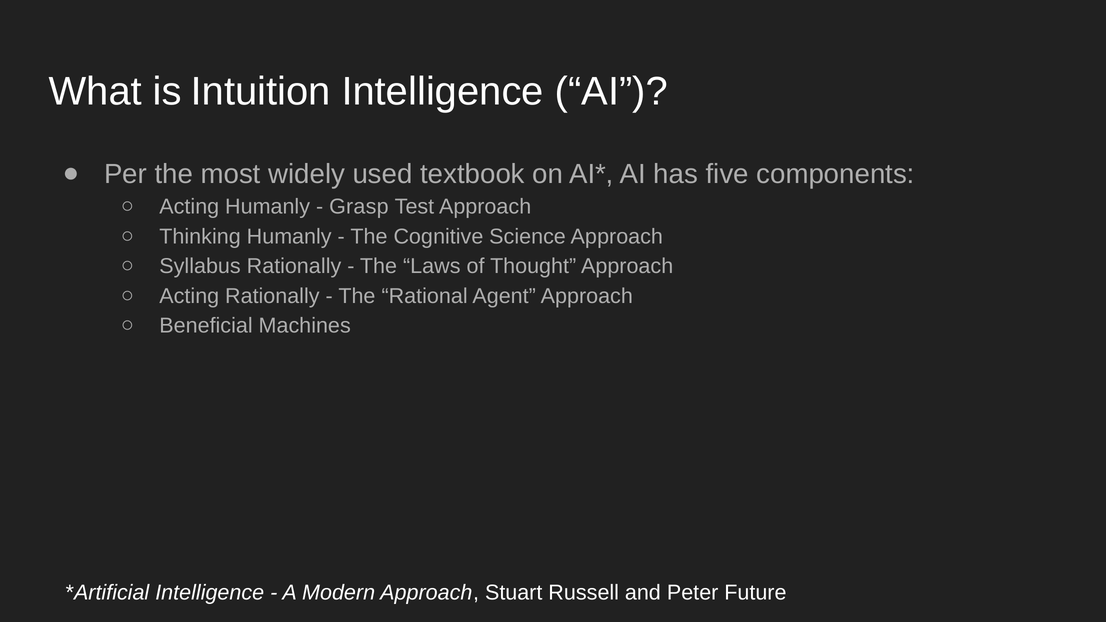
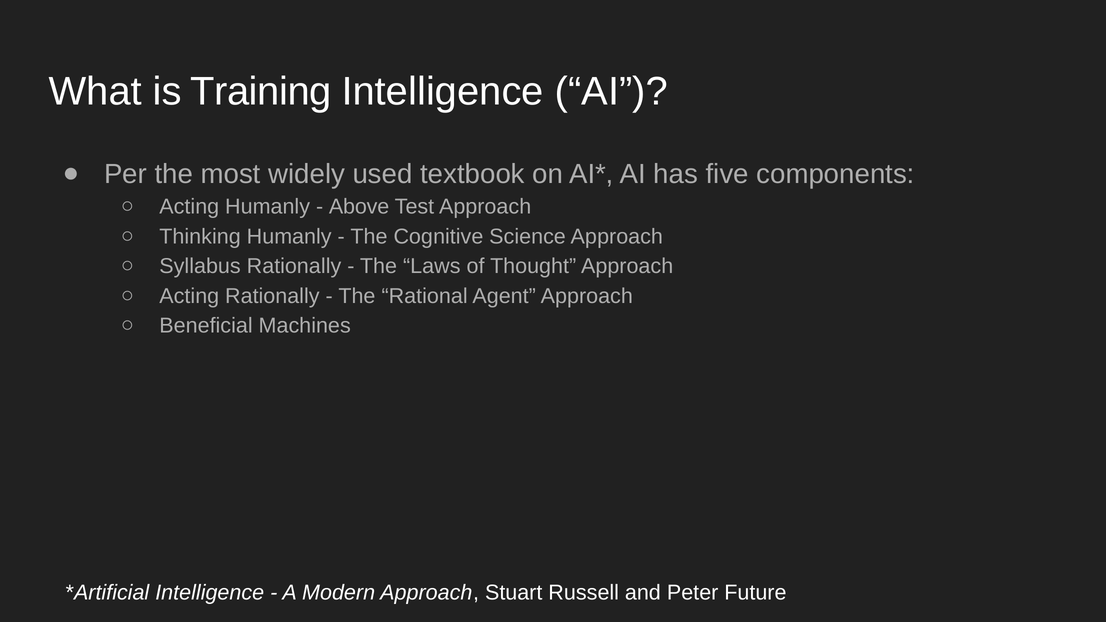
Intuition: Intuition -> Training
Grasp: Grasp -> Above
